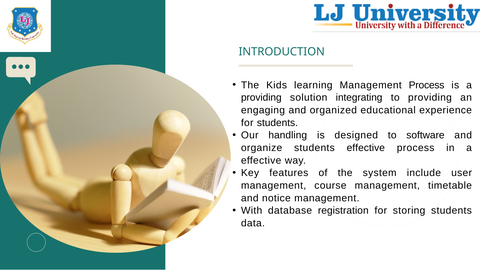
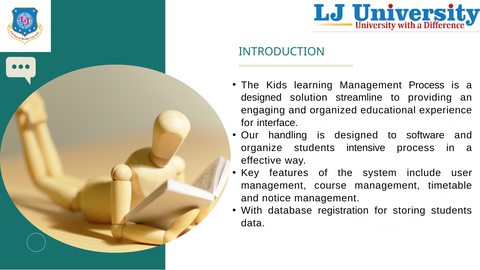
providing at (261, 98): providing -> designed
integrating: integrating -> streamline
for students: students -> interface
students effective: effective -> intensive
